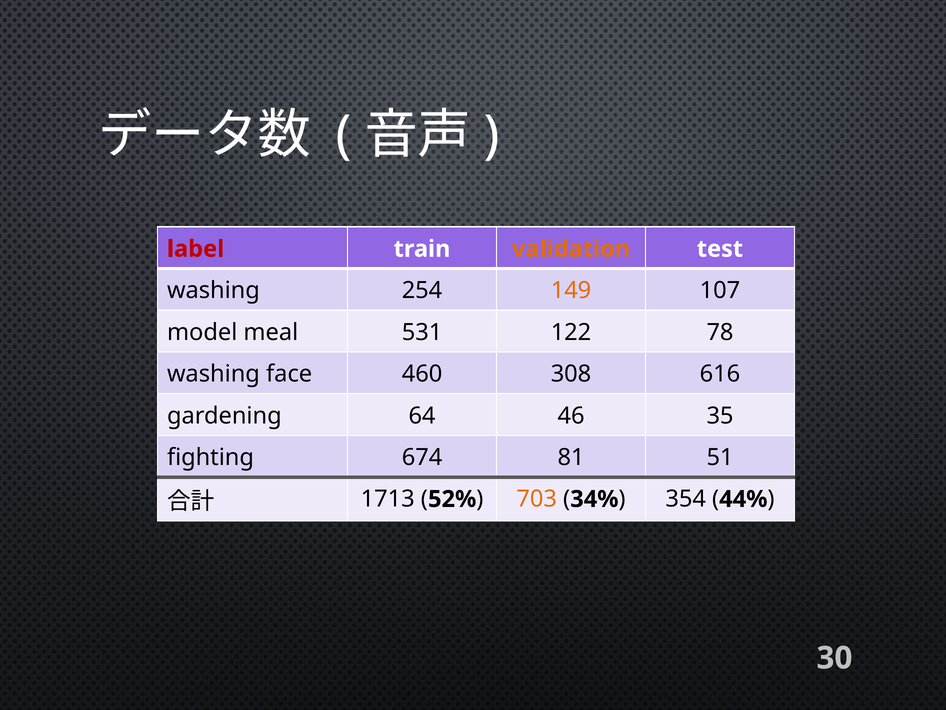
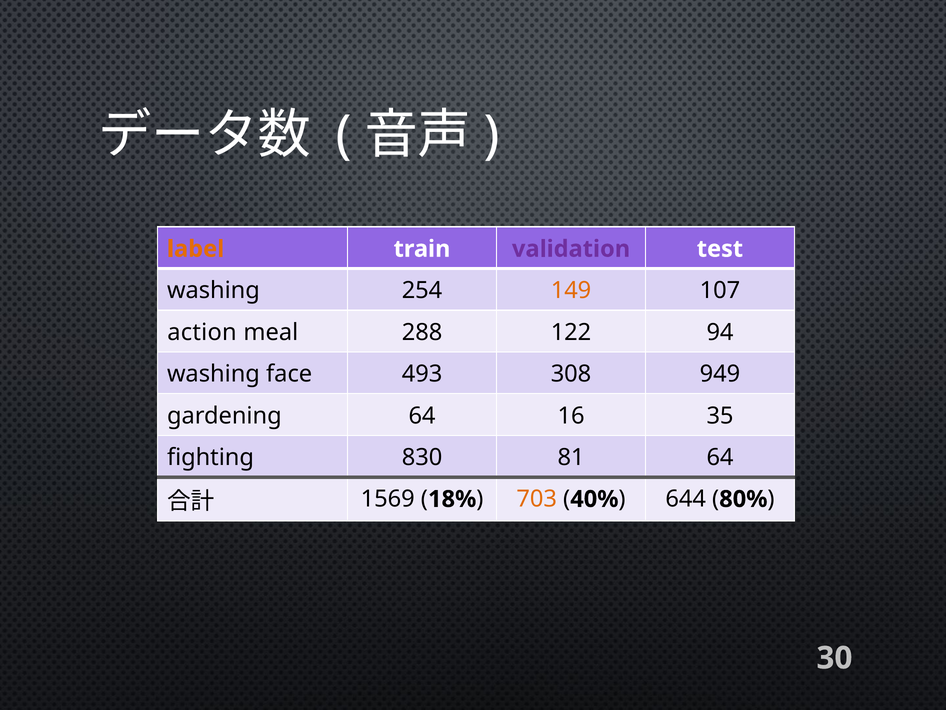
label colour: red -> orange
validation colour: orange -> purple
model: model -> action
531: 531 -> 288
78: 78 -> 94
460: 460 -> 493
616: 616 -> 949
46: 46 -> 16
674: 674 -> 830
81 51: 51 -> 64
1713: 1713 -> 1569
52%: 52% -> 18%
34%: 34% -> 40%
354: 354 -> 644
44%: 44% -> 80%
